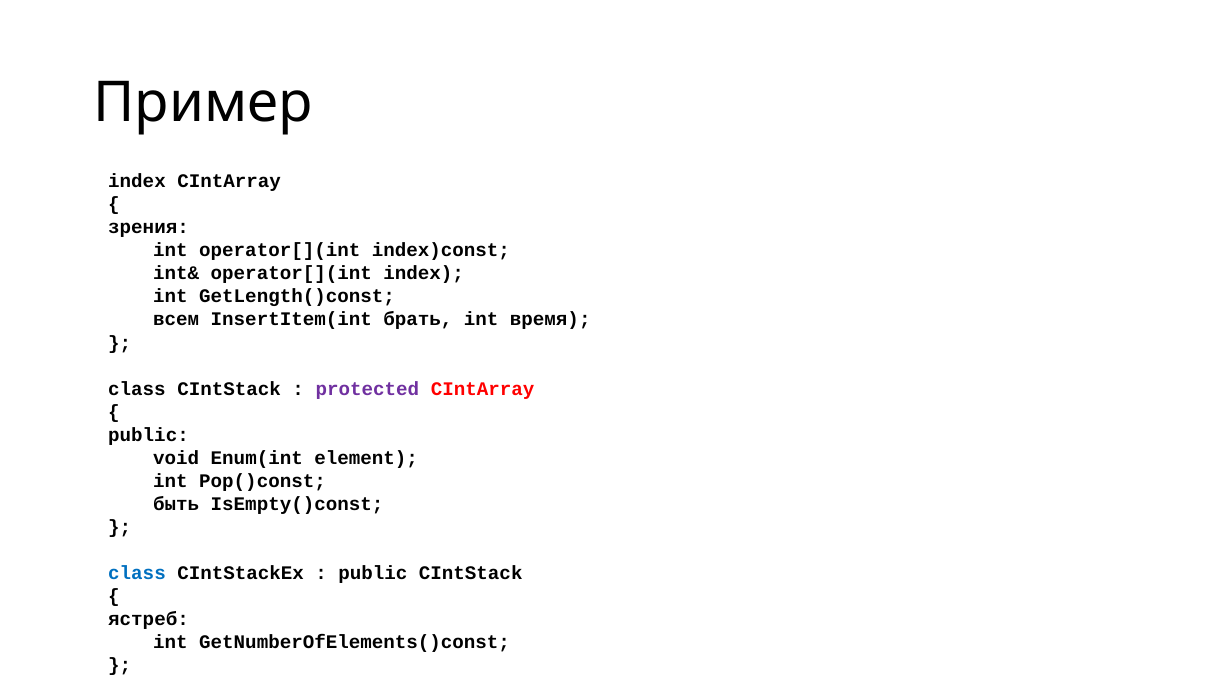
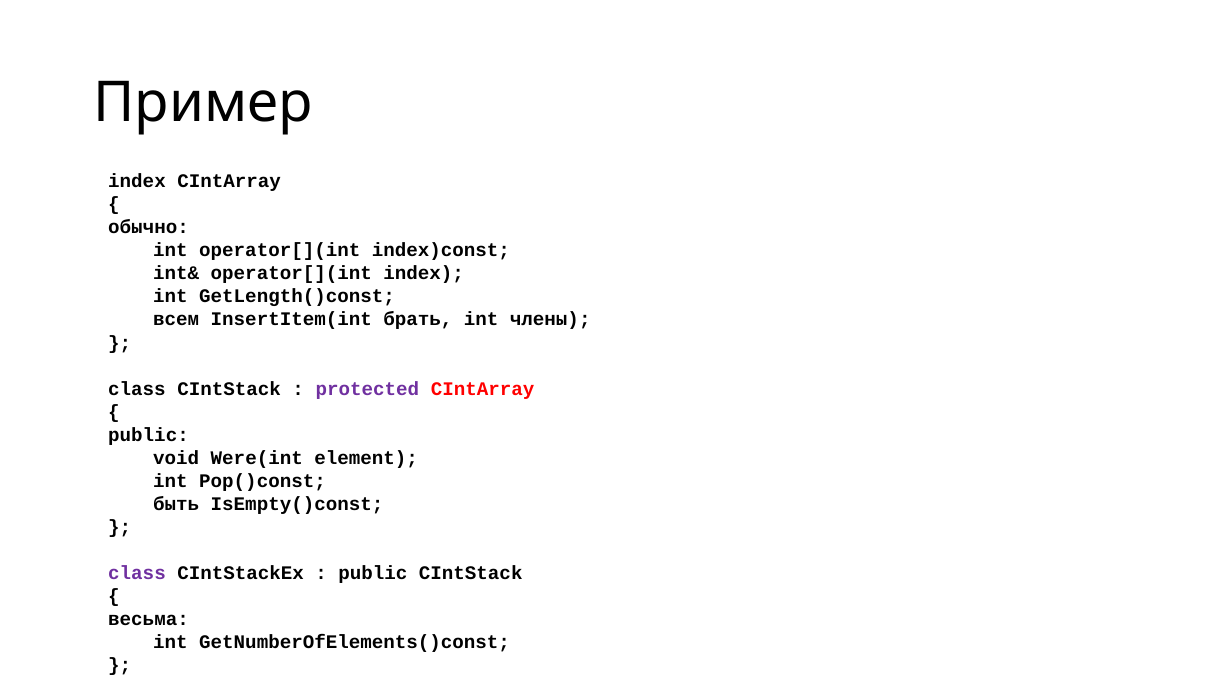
зрения: зрения -> обычно
время: время -> члены
Enum(int: Enum(int -> Were(int
class at (137, 573) colour: blue -> purple
ястреб: ястреб -> весьма
